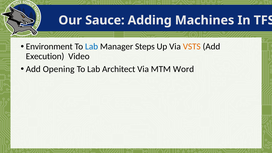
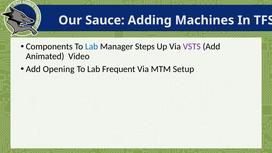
Environment: Environment -> Components
VSTS colour: orange -> purple
Execution: Execution -> Animated
Architect: Architect -> Frequent
Word: Word -> Setup
